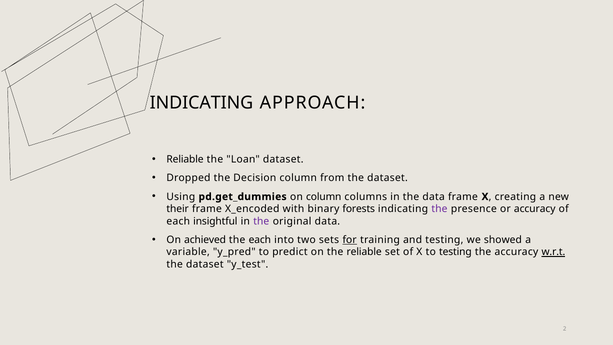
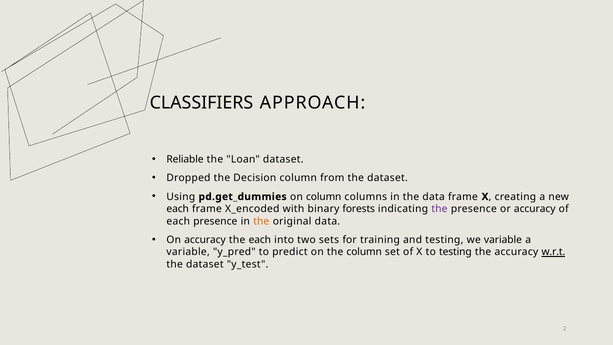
INDICATING at (201, 103): INDICATING -> CLASSIFIERS
their at (178, 209): their -> each
each insightful: insightful -> presence
the at (261, 221) colour: purple -> orange
On achieved: achieved -> accuracy
for underline: present -> none
we showed: showed -> variable
the reliable: reliable -> column
